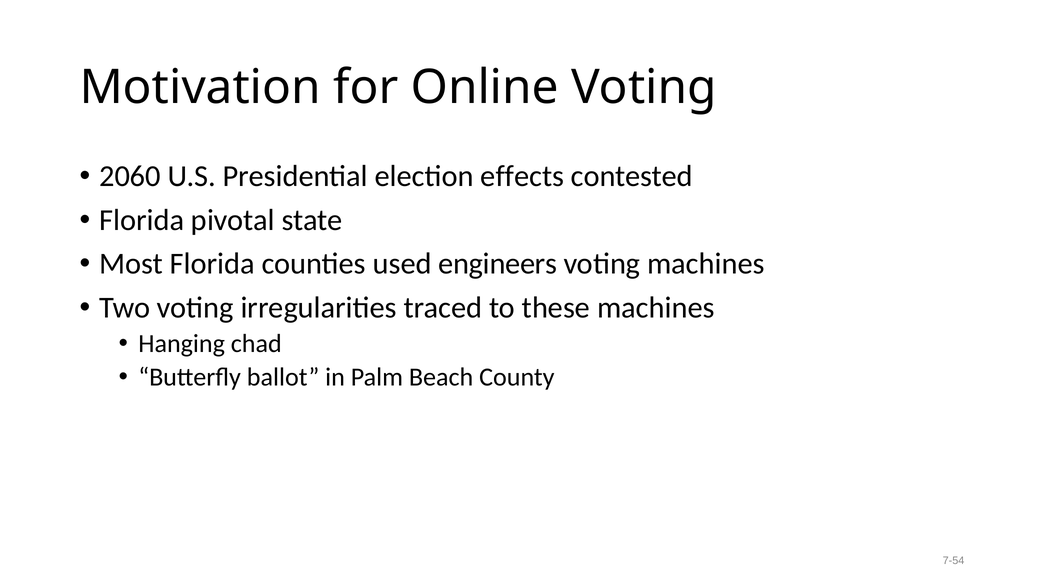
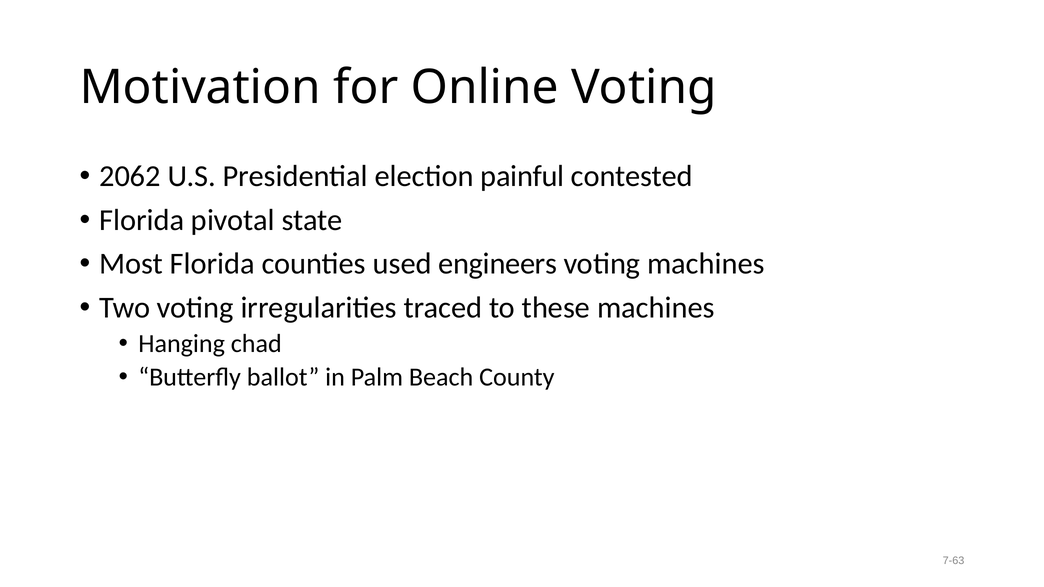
2060: 2060 -> 2062
effects: effects -> painful
7-54: 7-54 -> 7-63
